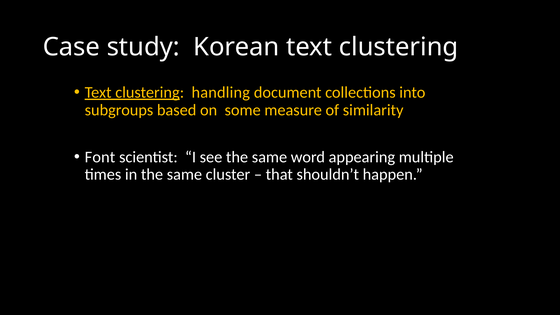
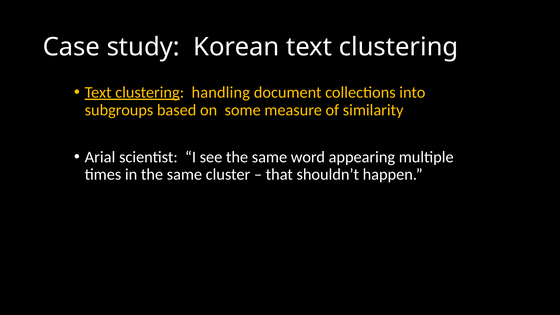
Font: Font -> Arial
